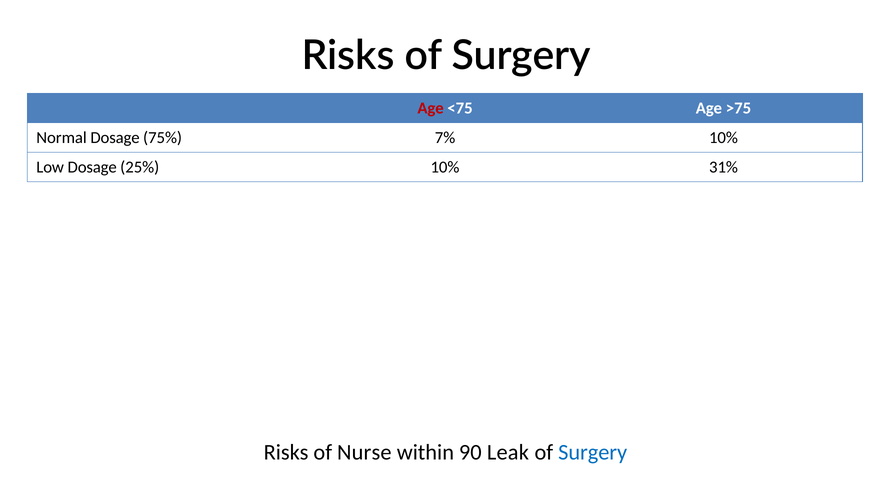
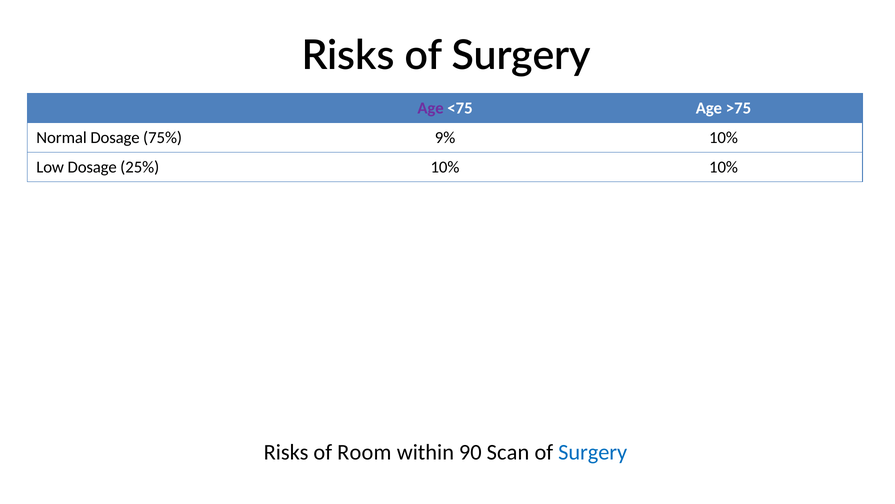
Age at (431, 108) colour: red -> purple
7%: 7% -> 9%
10% 31%: 31% -> 10%
Nurse: Nurse -> Room
Leak: Leak -> Scan
